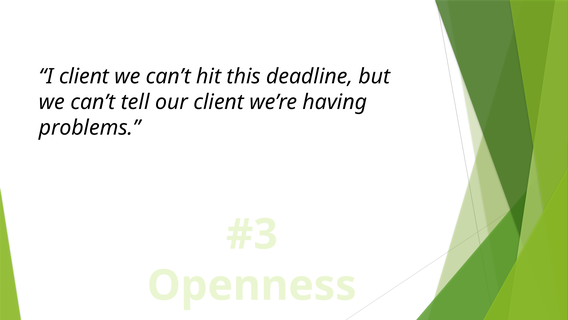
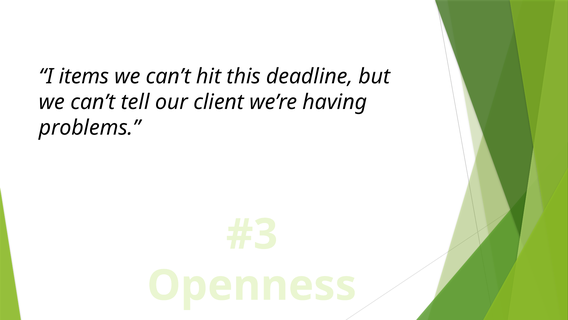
I client: client -> items
